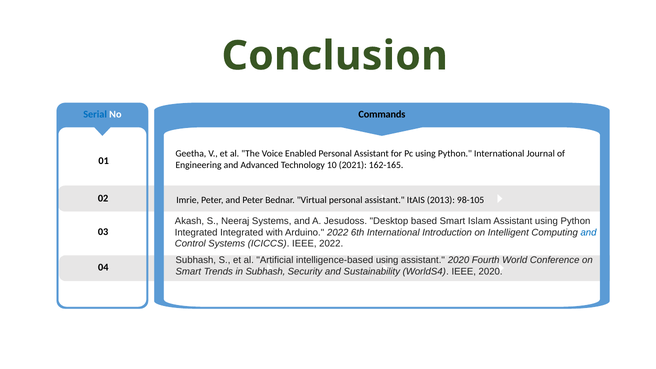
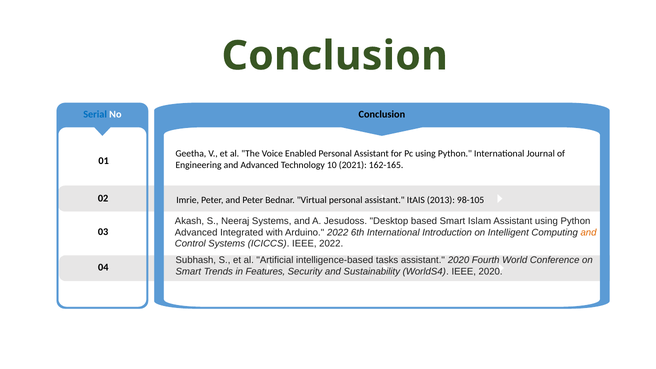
No Commands: Commands -> Conclusion
Integrated at (196, 232): Integrated -> Advanced
and at (589, 232) colour: blue -> orange
intelligence-based using: using -> tasks
in Subhash: Subhash -> Features
